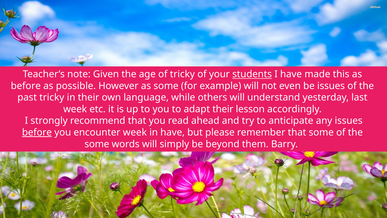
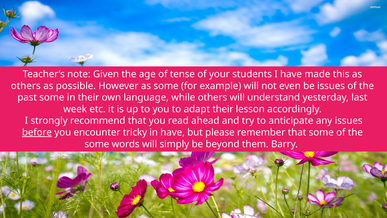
of tricky: tricky -> tense
students underline: present -> none
before at (26, 86): before -> others
past tricky: tricky -> some
encounter week: week -> tricky
